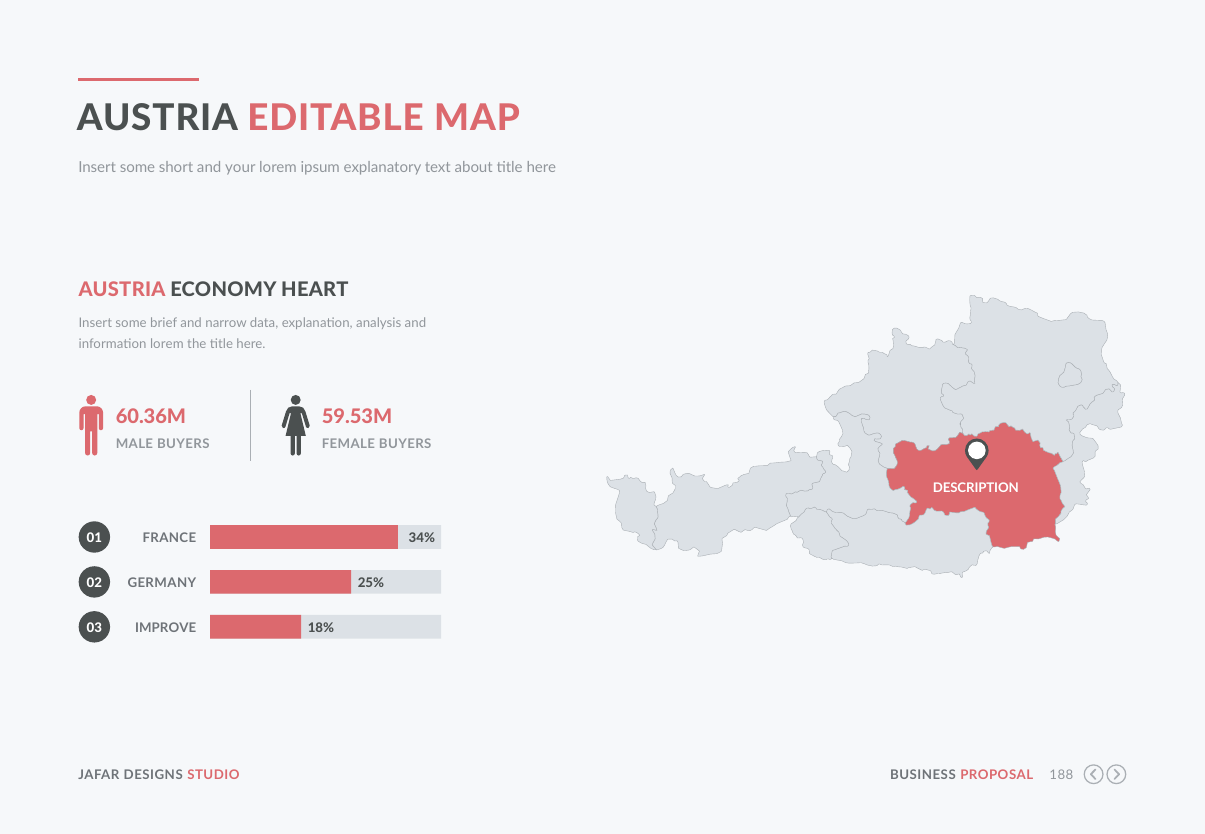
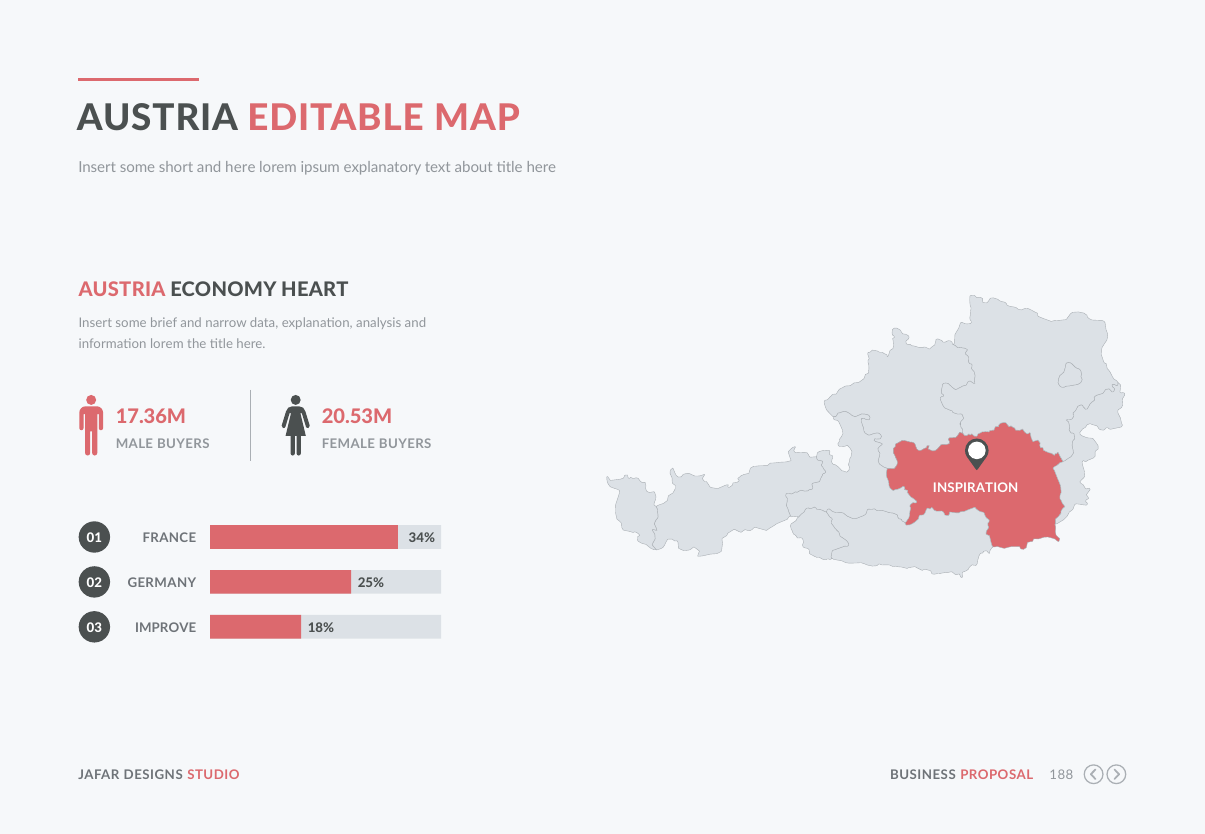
and your: your -> here
60.36M: 60.36M -> 17.36M
59.53M: 59.53M -> 20.53M
DESCRIPTION: DESCRIPTION -> INSPIRATION
